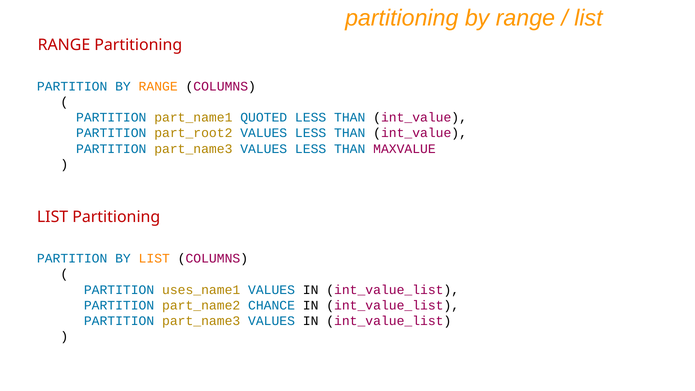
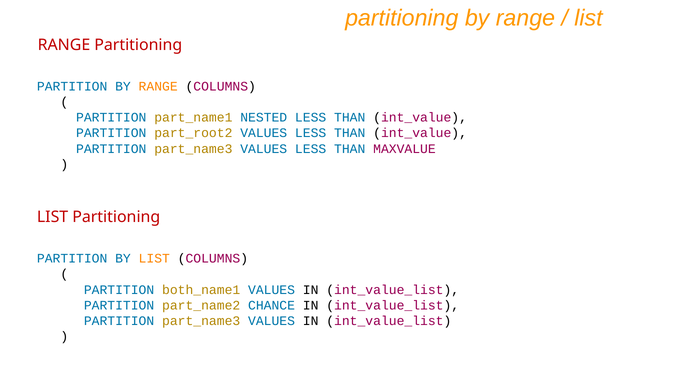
QUOTED: QUOTED -> NESTED
uses_name1: uses_name1 -> both_name1
